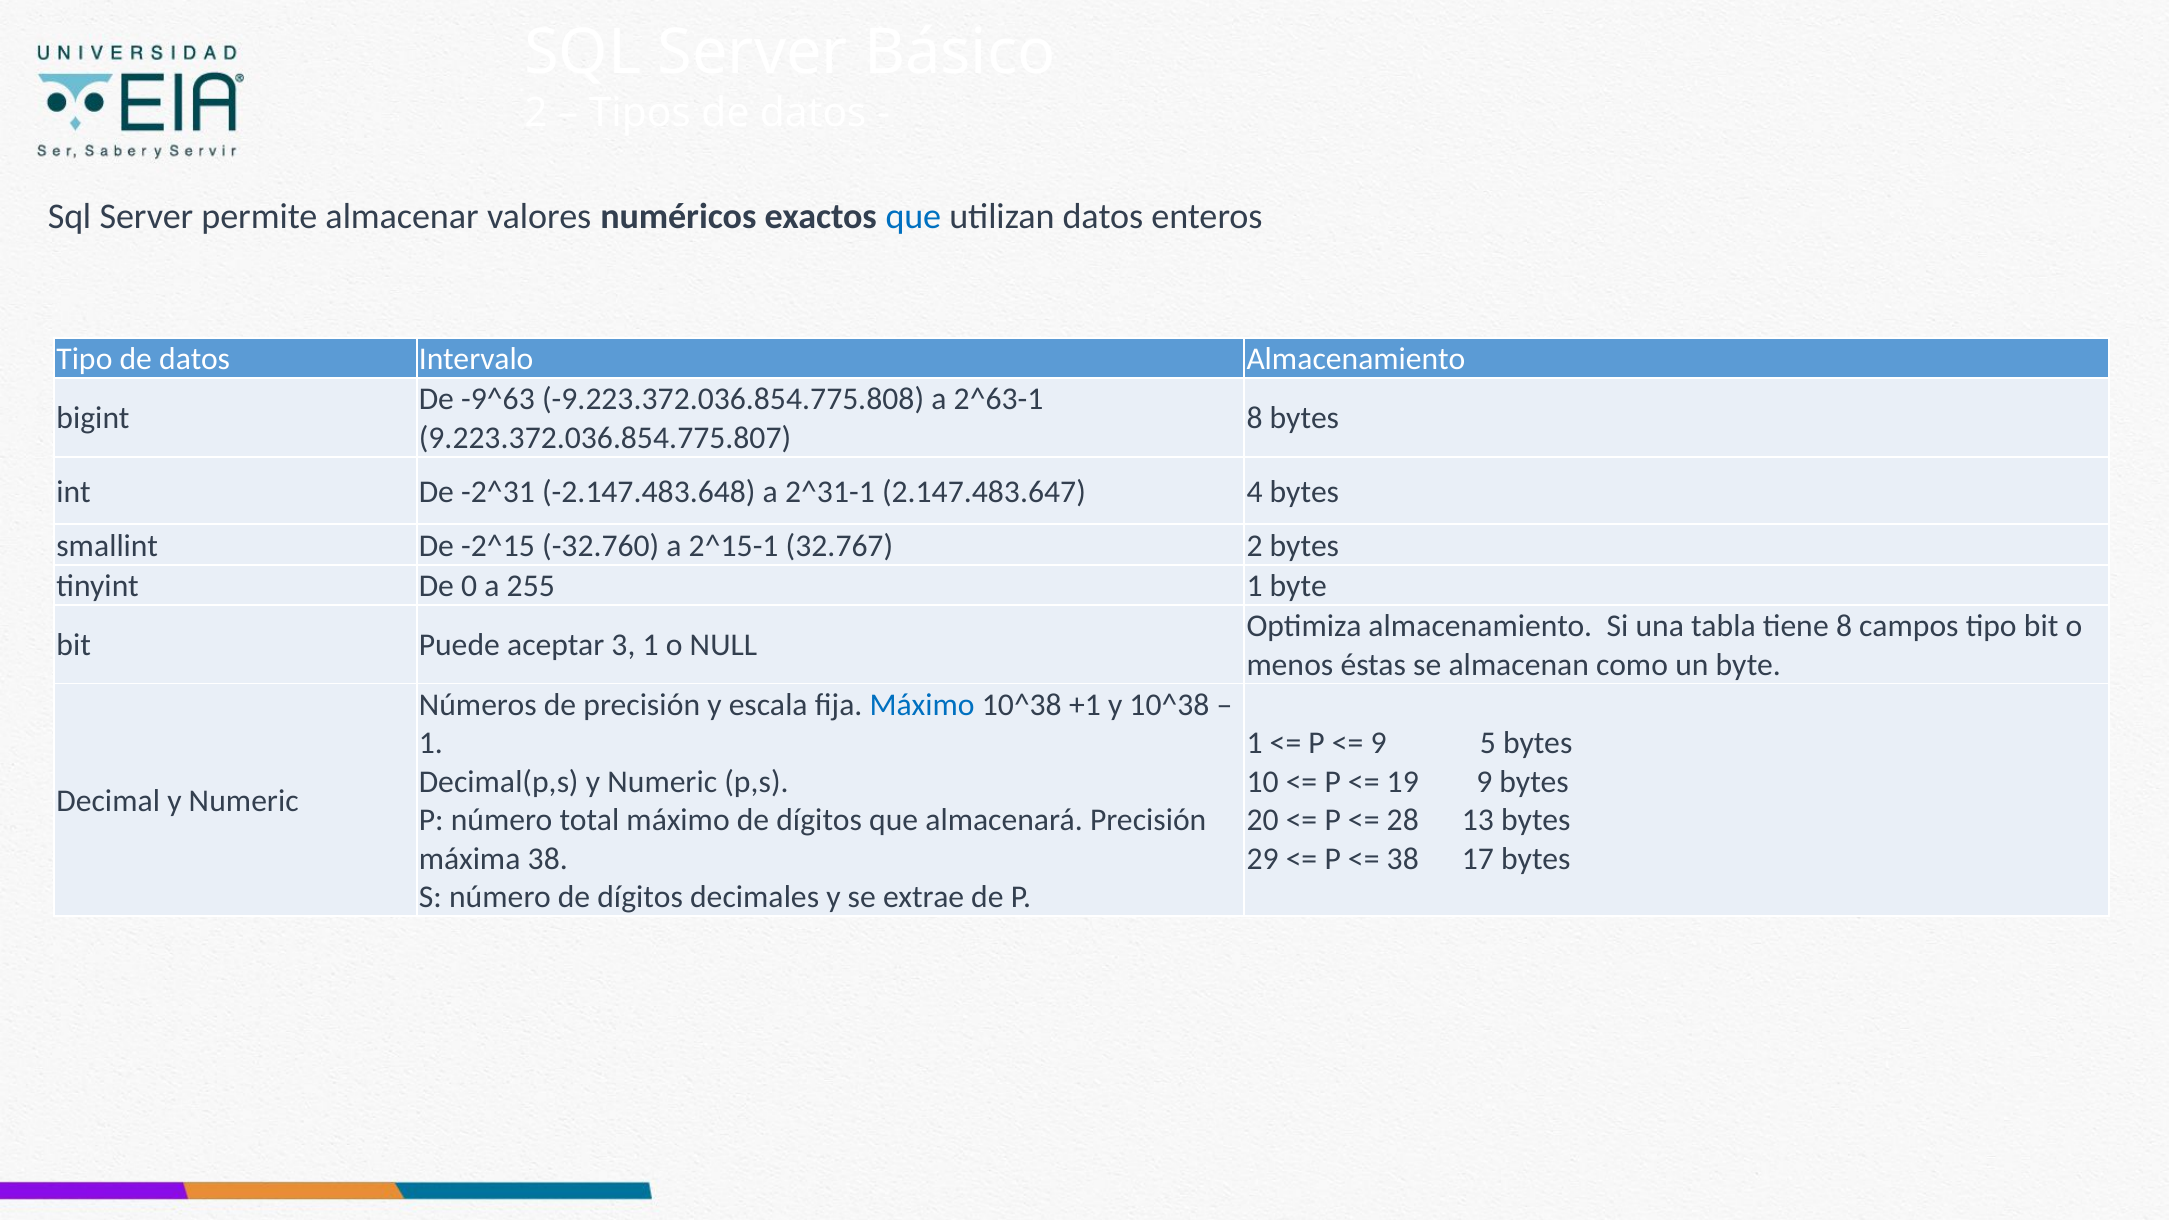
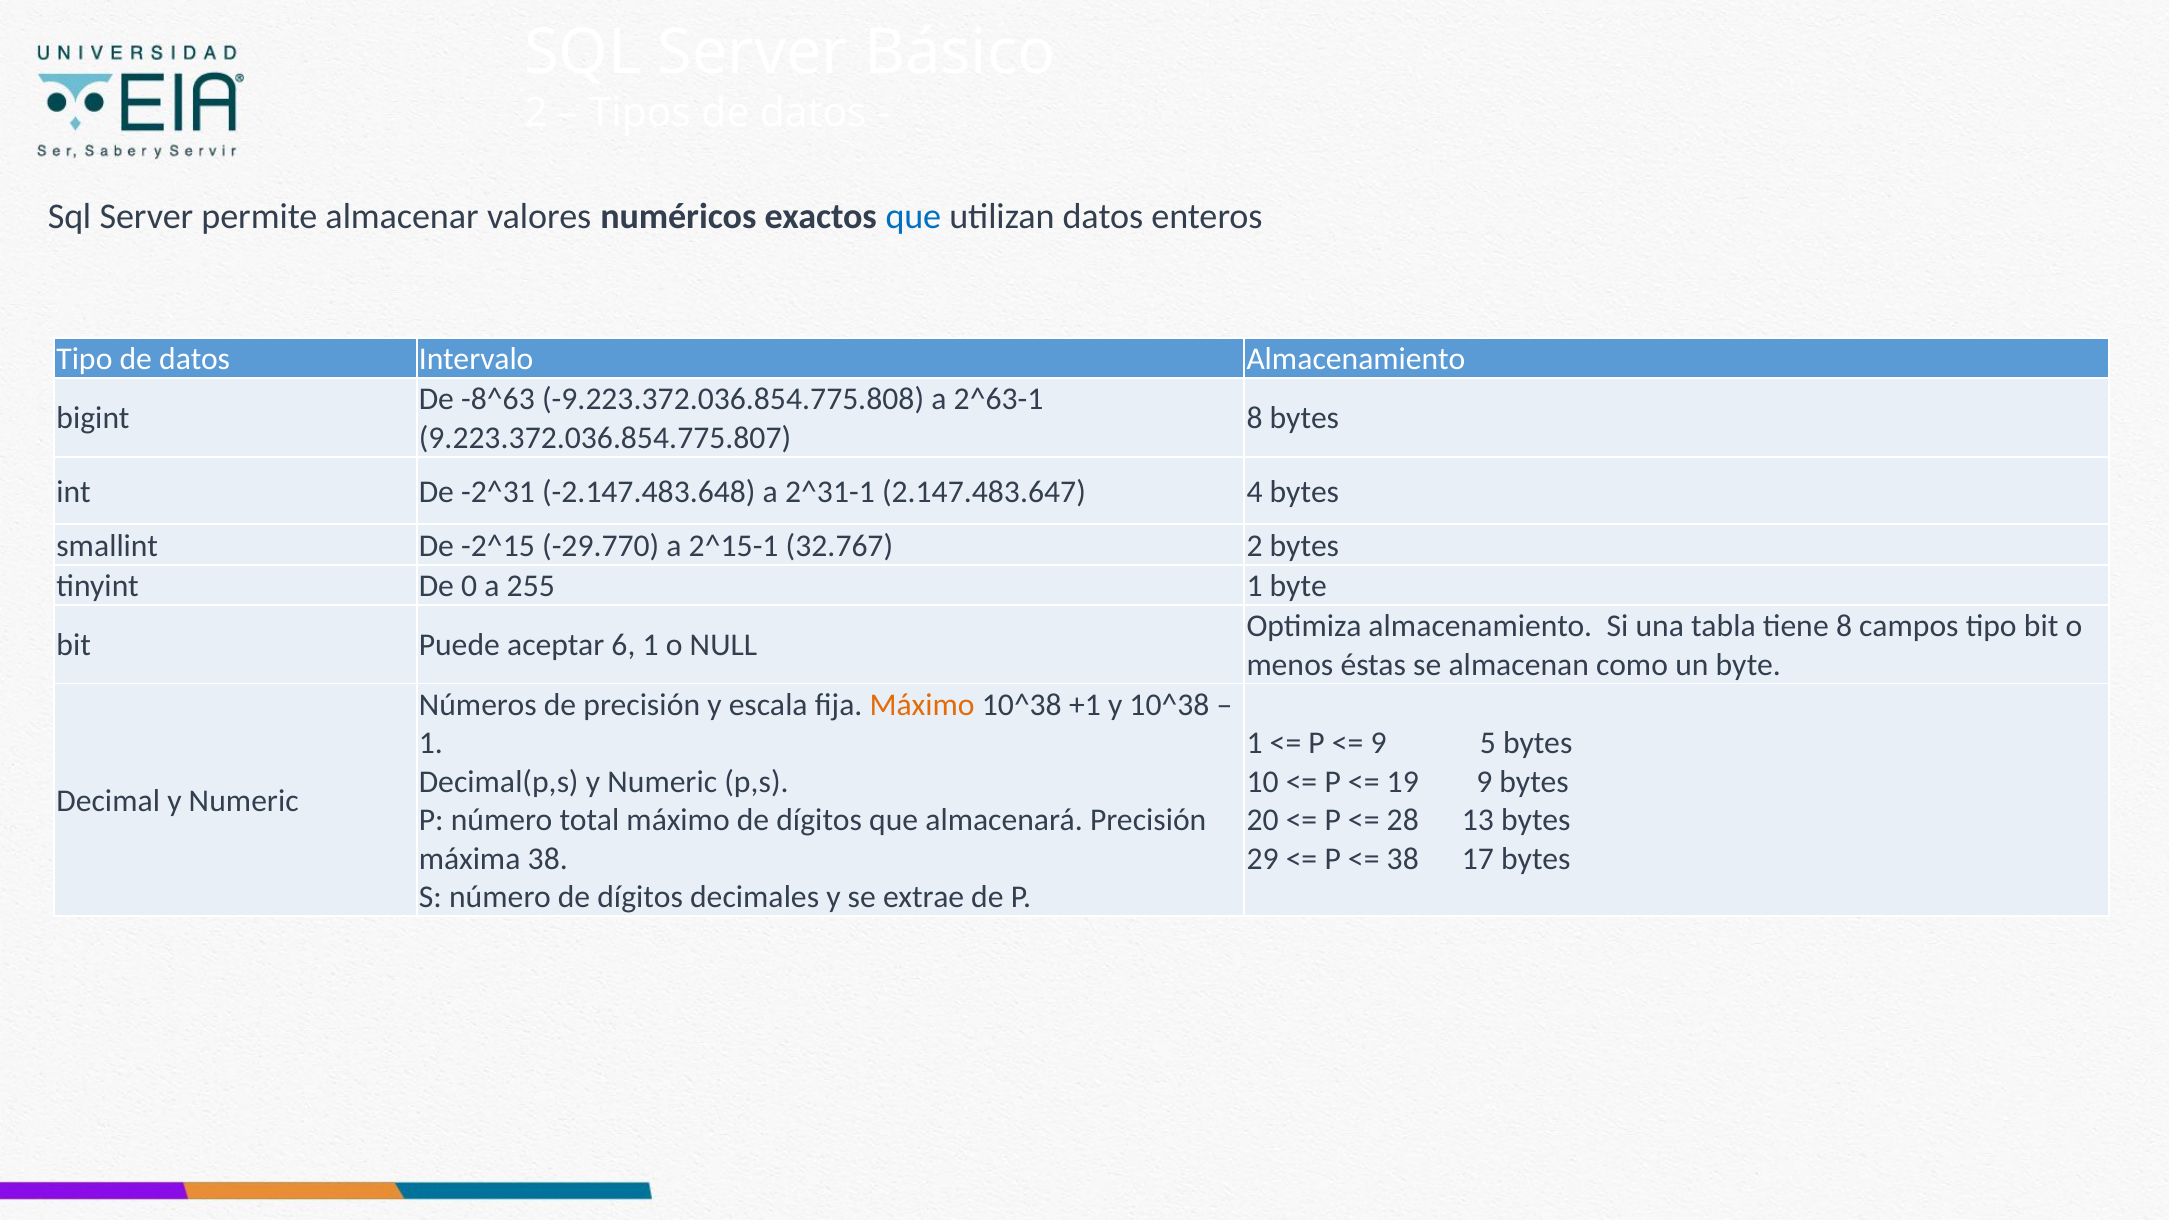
-9^63: -9^63 -> -8^63
-32.760: -32.760 -> -29.770
3: 3 -> 6
Máximo at (922, 705) colour: blue -> orange
